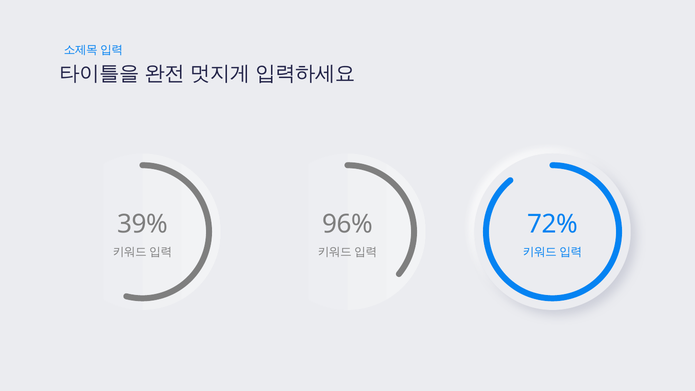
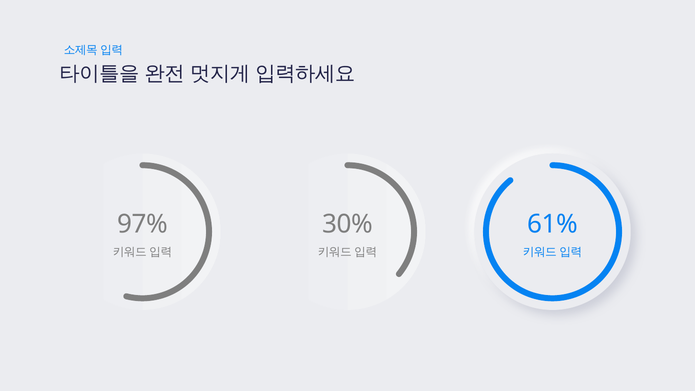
39%: 39% -> 97%
96%: 96% -> 30%
72%: 72% -> 61%
